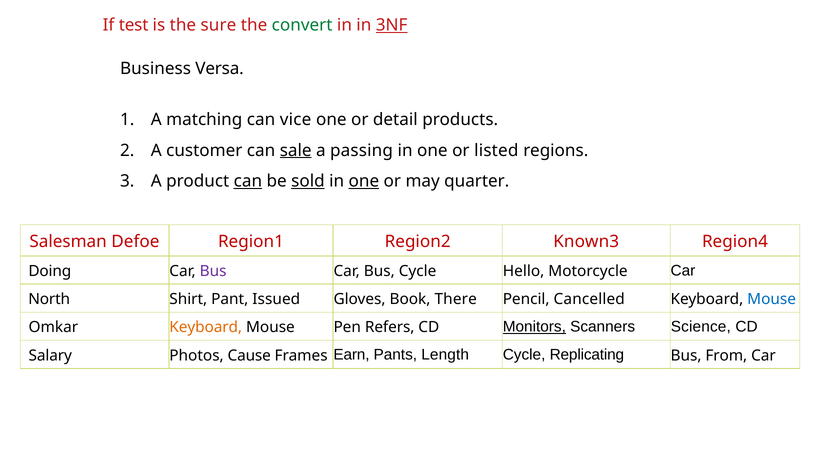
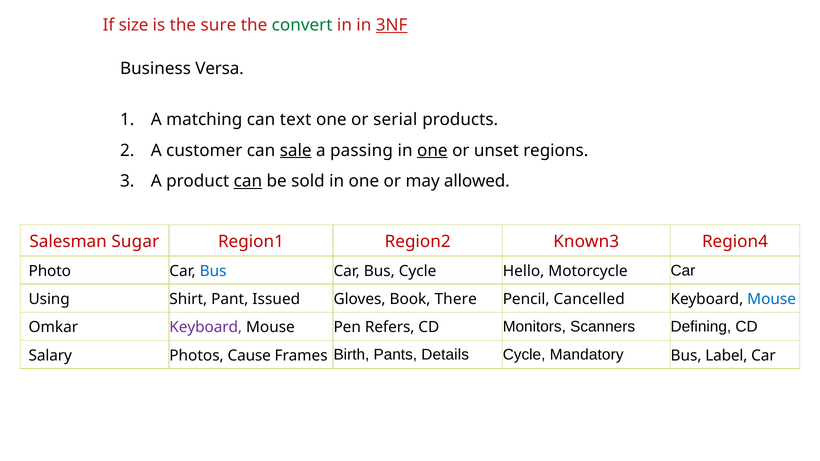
test: test -> size
vice: vice -> text
detail: detail -> serial
one at (432, 150) underline: none -> present
listed: listed -> unset
sold underline: present -> none
one at (364, 181) underline: present -> none
quarter: quarter -> allowed
Defoe: Defoe -> Sugar
Doing: Doing -> Photo
Bus at (213, 271) colour: purple -> blue
North: North -> Using
Keyboard at (206, 328) colour: orange -> purple
Monitors underline: present -> none
Science: Science -> Defining
Earn: Earn -> Birth
Length: Length -> Details
Replicating: Replicating -> Mandatory
From: From -> Label
